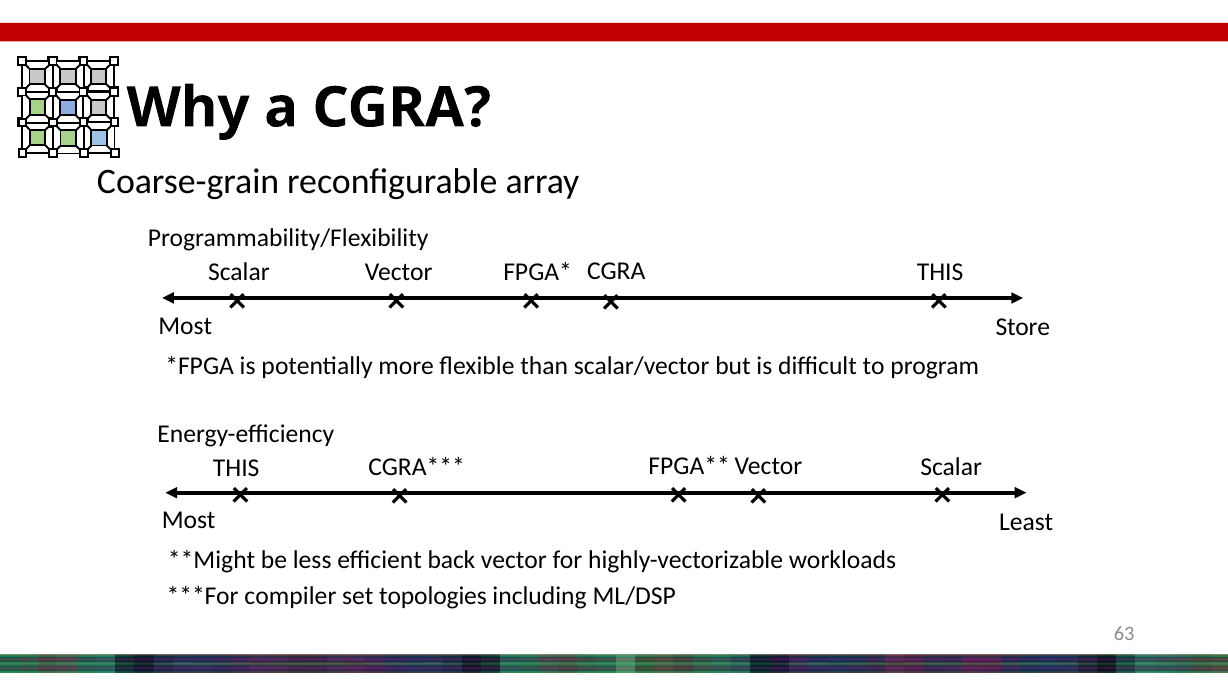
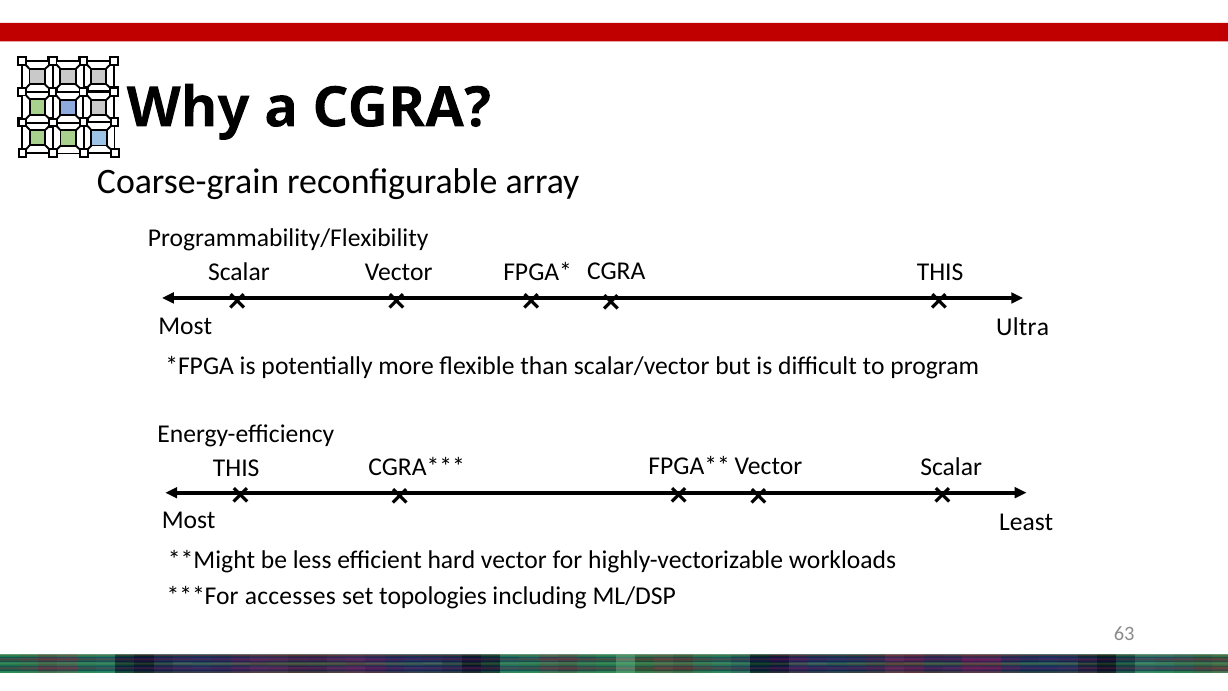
Store: Store -> Ultra
back: back -> hard
compiler: compiler -> accesses
